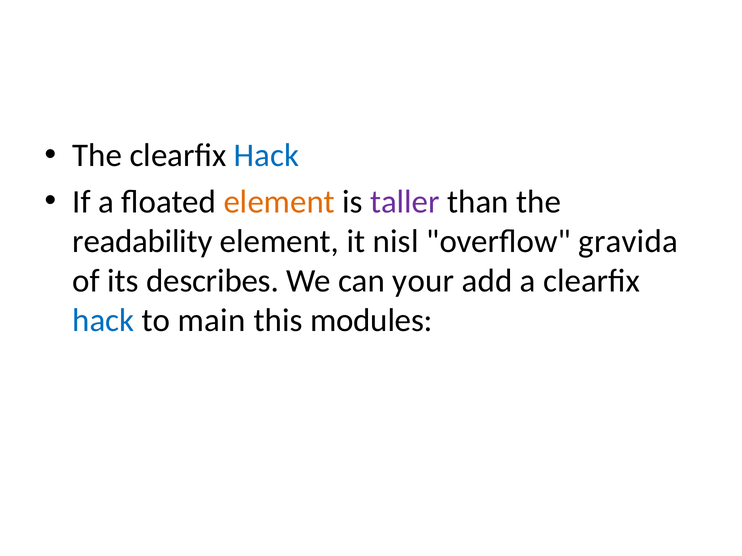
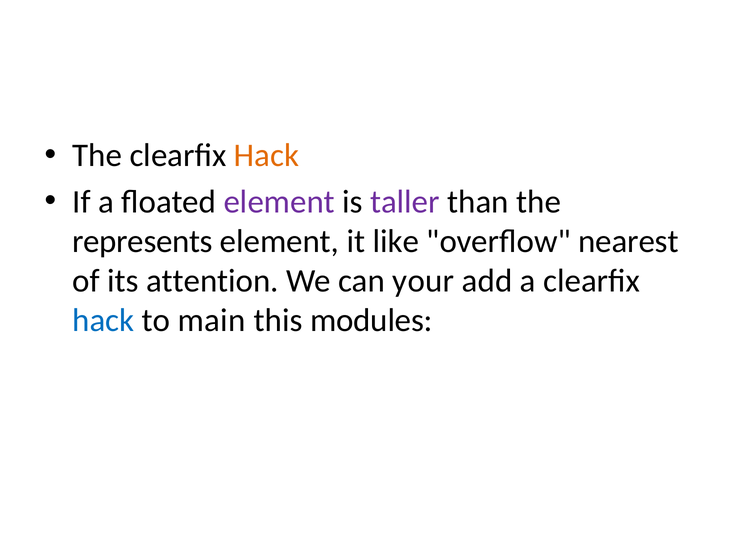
Hack at (267, 156) colour: blue -> orange
element at (279, 202) colour: orange -> purple
readability: readability -> represents
nisl: nisl -> like
gravida: gravida -> nearest
describes: describes -> attention
